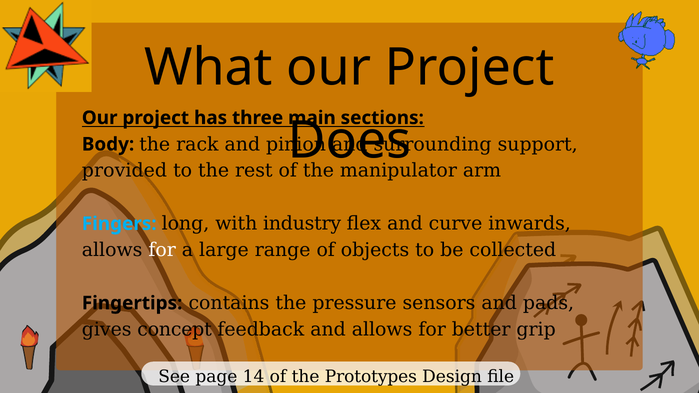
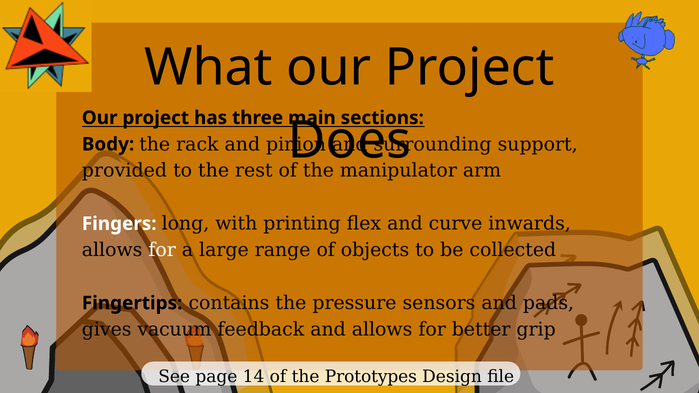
Fingers colour: light blue -> white
industry: industry -> printing
concept: concept -> vacuum
